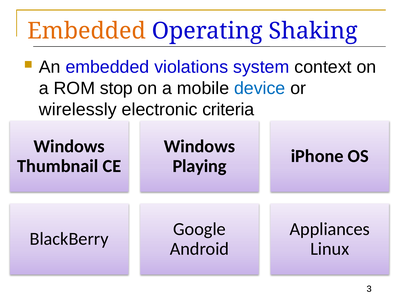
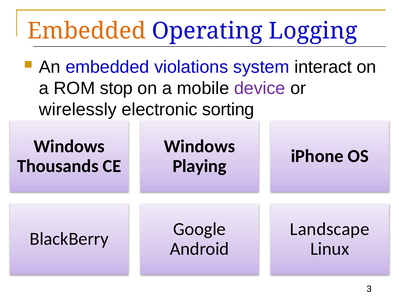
Shaking: Shaking -> Logging
context: context -> interact
device colour: blue -> purple
criteria: criteria -> sorting
Thumbnail: Thumbnail -> Thousands
Appliances: Appliances -> Landscape
